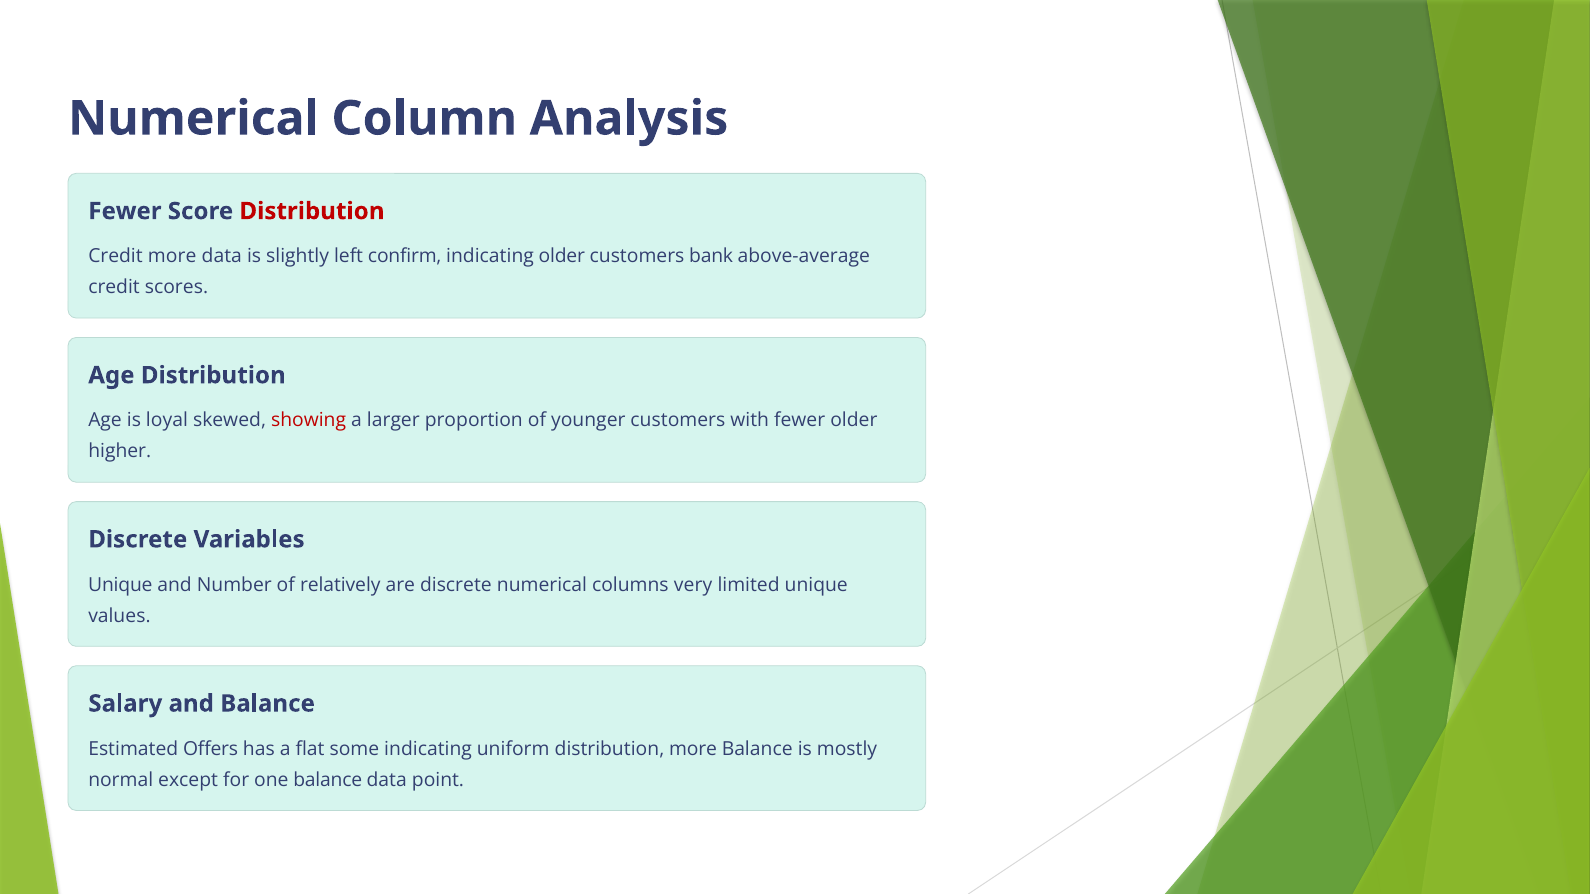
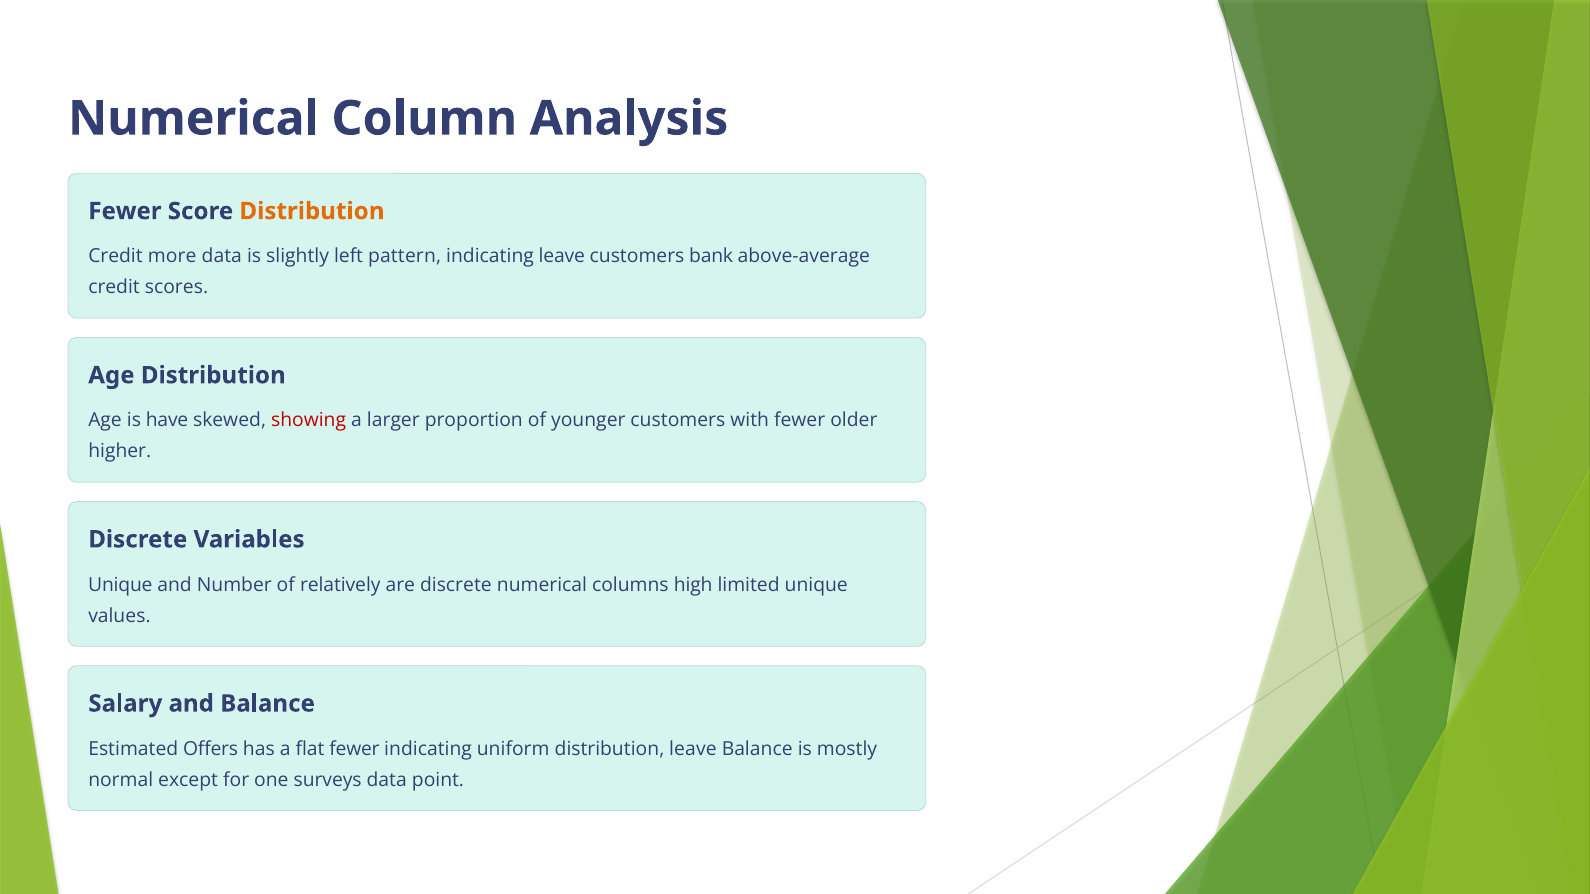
Distribution at (312, 211) colour: red -> orange
confirm: confirm -> pattern
indicating older: older -> leave
loyal: loyal -> have
very: very -> high
flat some: some -> fewer
distribution more: more -> leave
one balance: balance -> surveys
